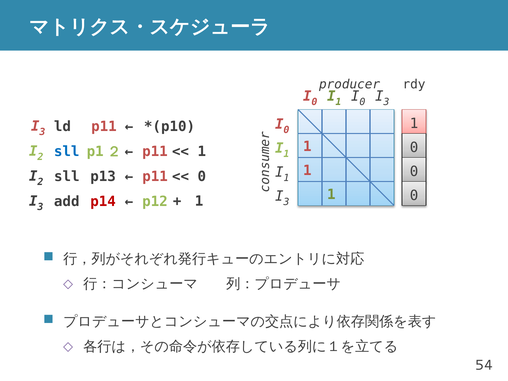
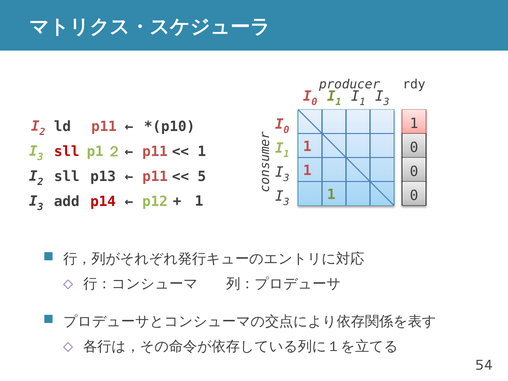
0 at (362, 102): 0 -> 1
3 at (42, 132): 3 -> 2
2 at (40, 157): 2 -> 3
sll at (67, 151) colour: blue -> red
1 at (286, 178): 1 -> 3
0 at (202, 176): 0 -> 5
